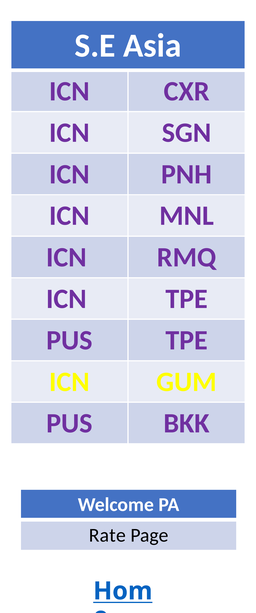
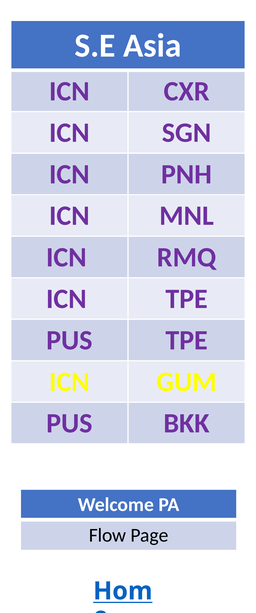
Rate: Rate -> Flow
